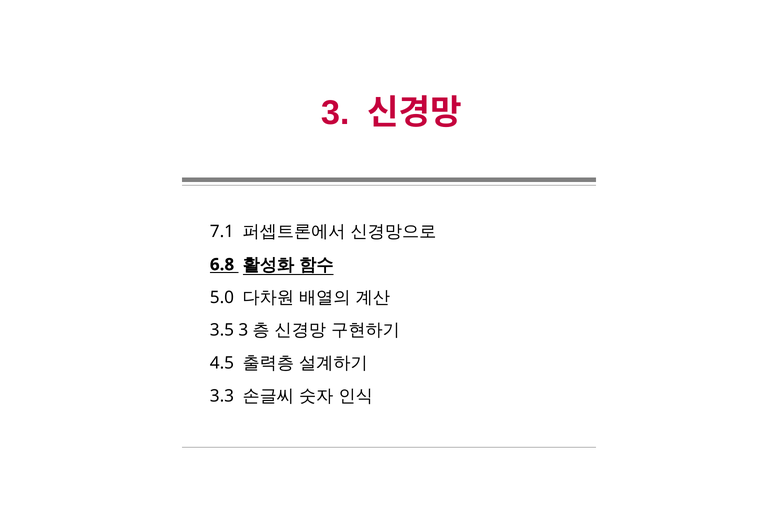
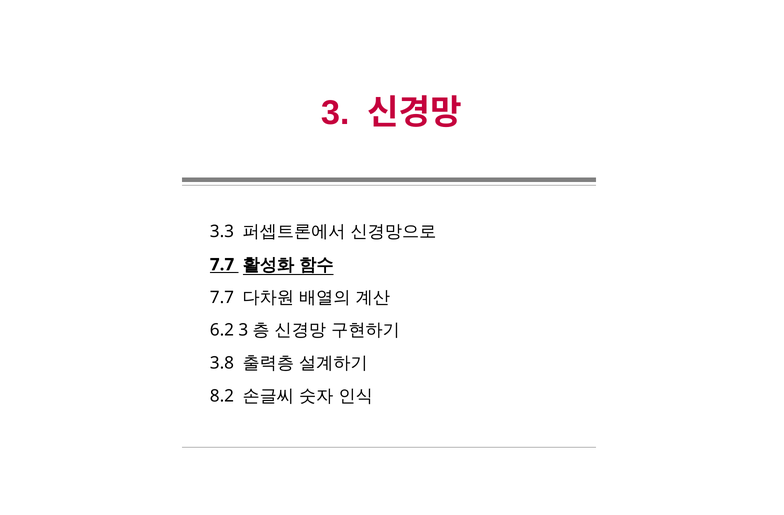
7.1: 7.1 -> 3.3
6.8 at (222, 265): 6.8 -> 7.7
5.0 at (222, 297): 5.0 -> 7.7
3.5: 3.5 -> 6.2
4.5: 4.5 -> 3.8
3.3: 3.3 -> 8.2
